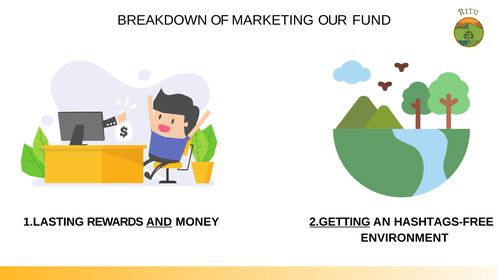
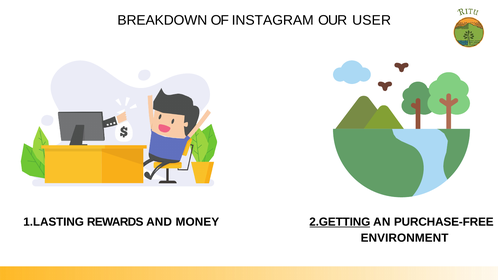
MARKETING: MARKETING -> INSTAGRAM
FUND: FUND -> USER
HASHTAGS-FREE: HASHTAGS-FREE -> PURCHASE-FREE
AND underline: present -> none
